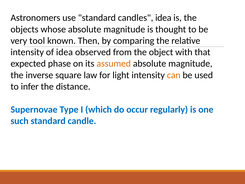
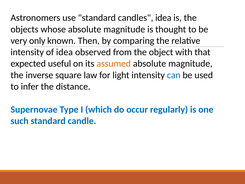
tool: tool -> only
phase: phase -> useful
can colour: orange -> blue
